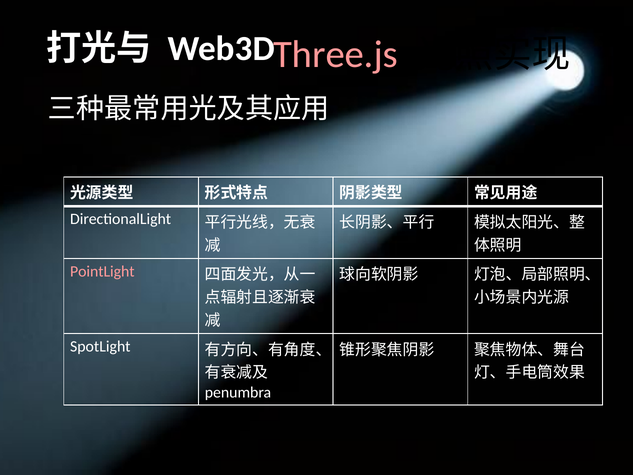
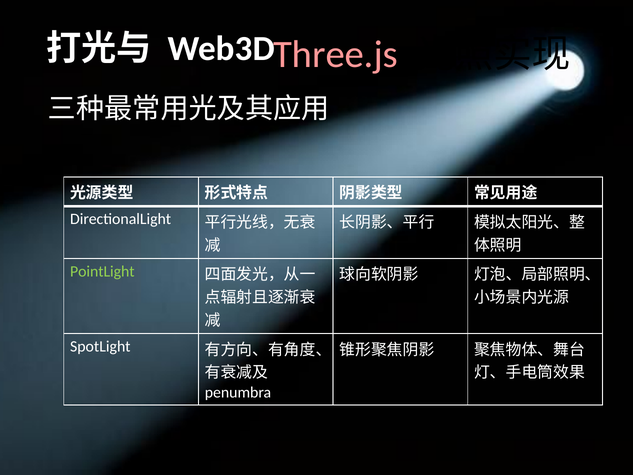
PointLight colour: pink -> light green
